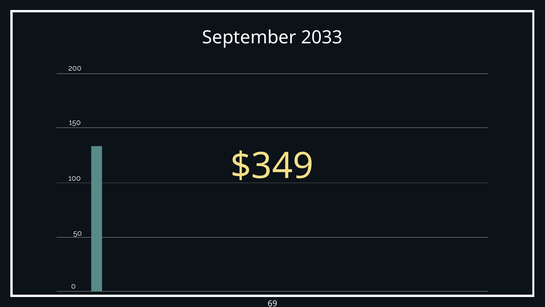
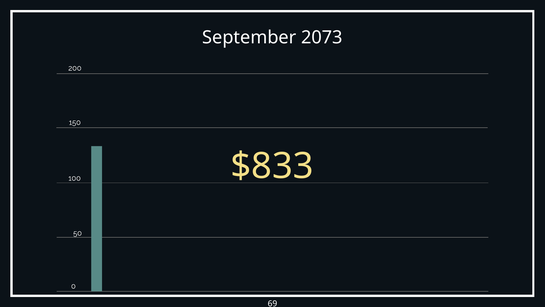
2033: 2033 -> 2073
$349: $349 -> $833
